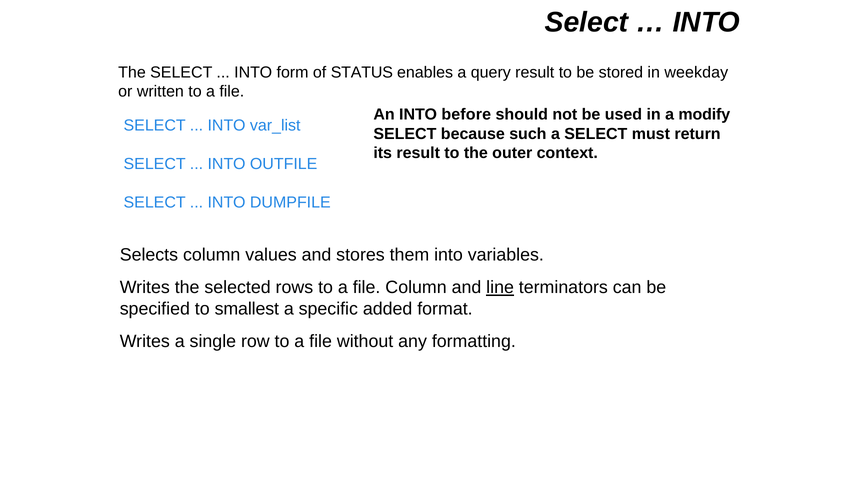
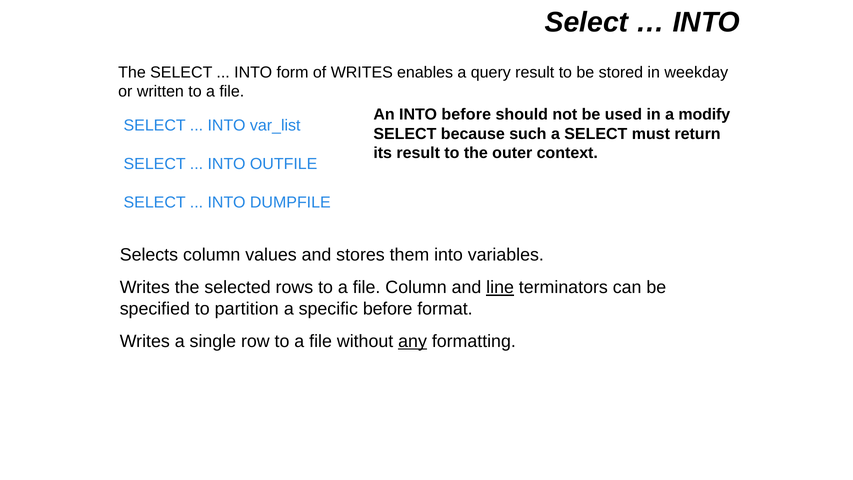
of STATUS: STATUS -> WRITES
smallest: smallest -> partition
specific added: added -> before
any underline: none -> present
